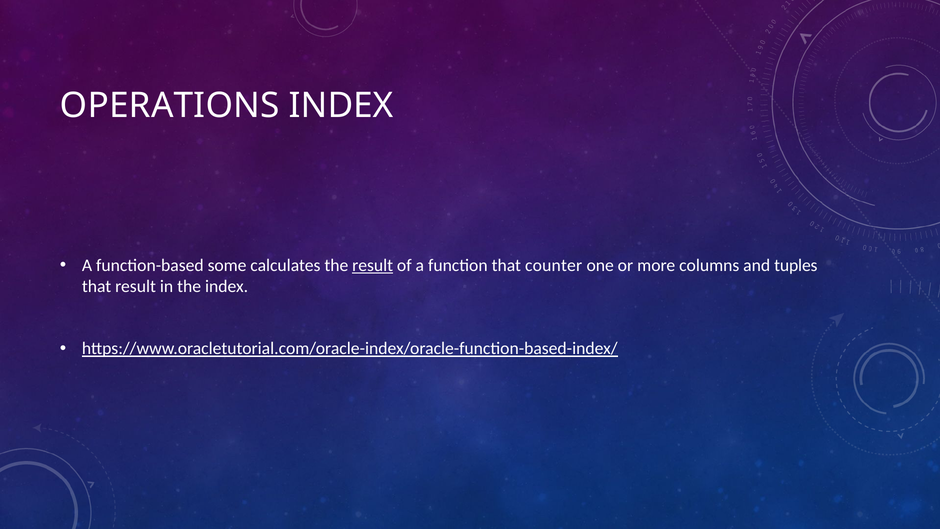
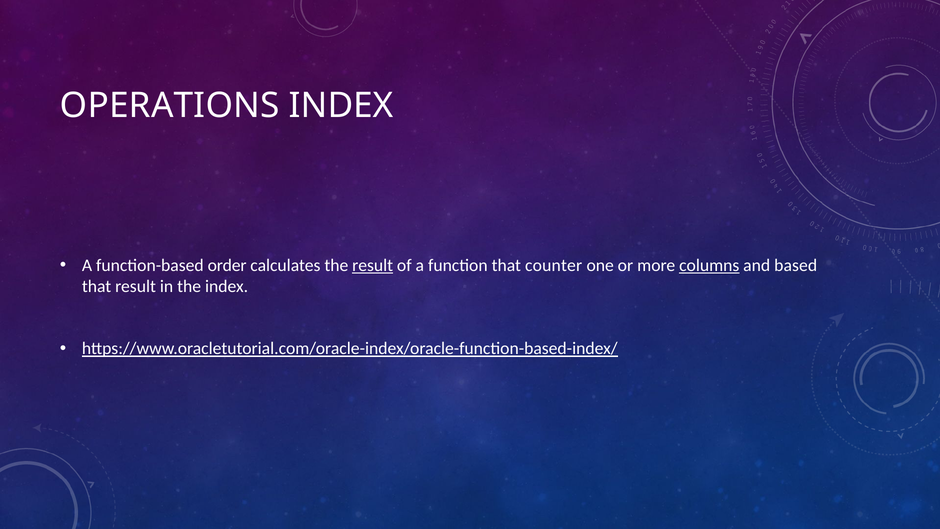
some: some -> order
columns underline: none -> present
tuples: tuples -> based
